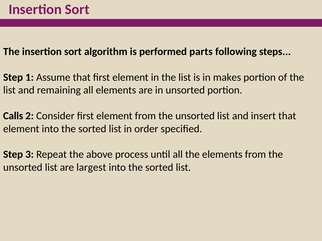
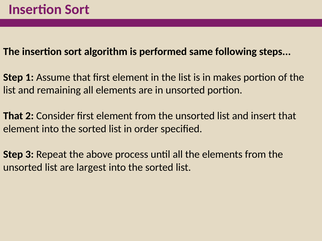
parts: parts -> same
Calls at (13, 116): Calls -> That
